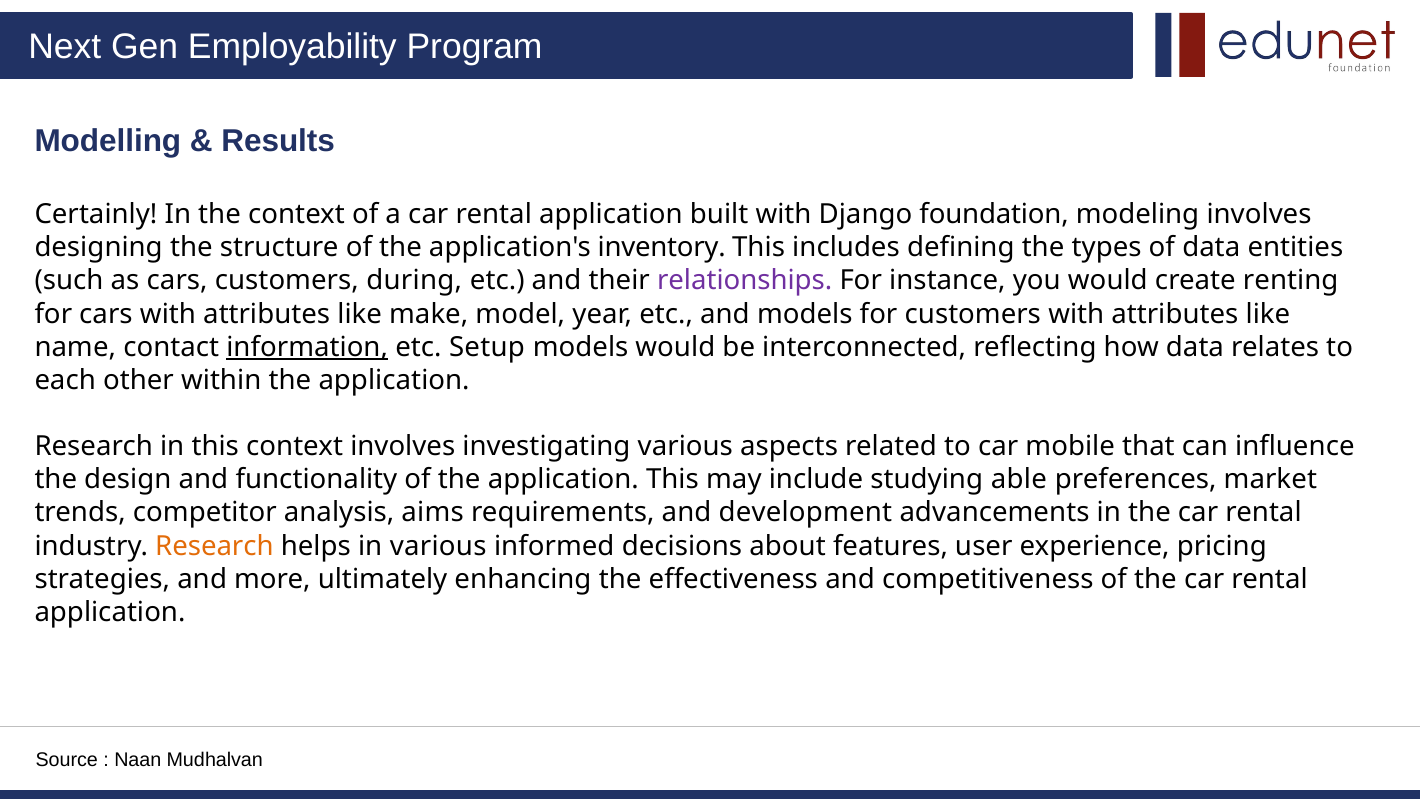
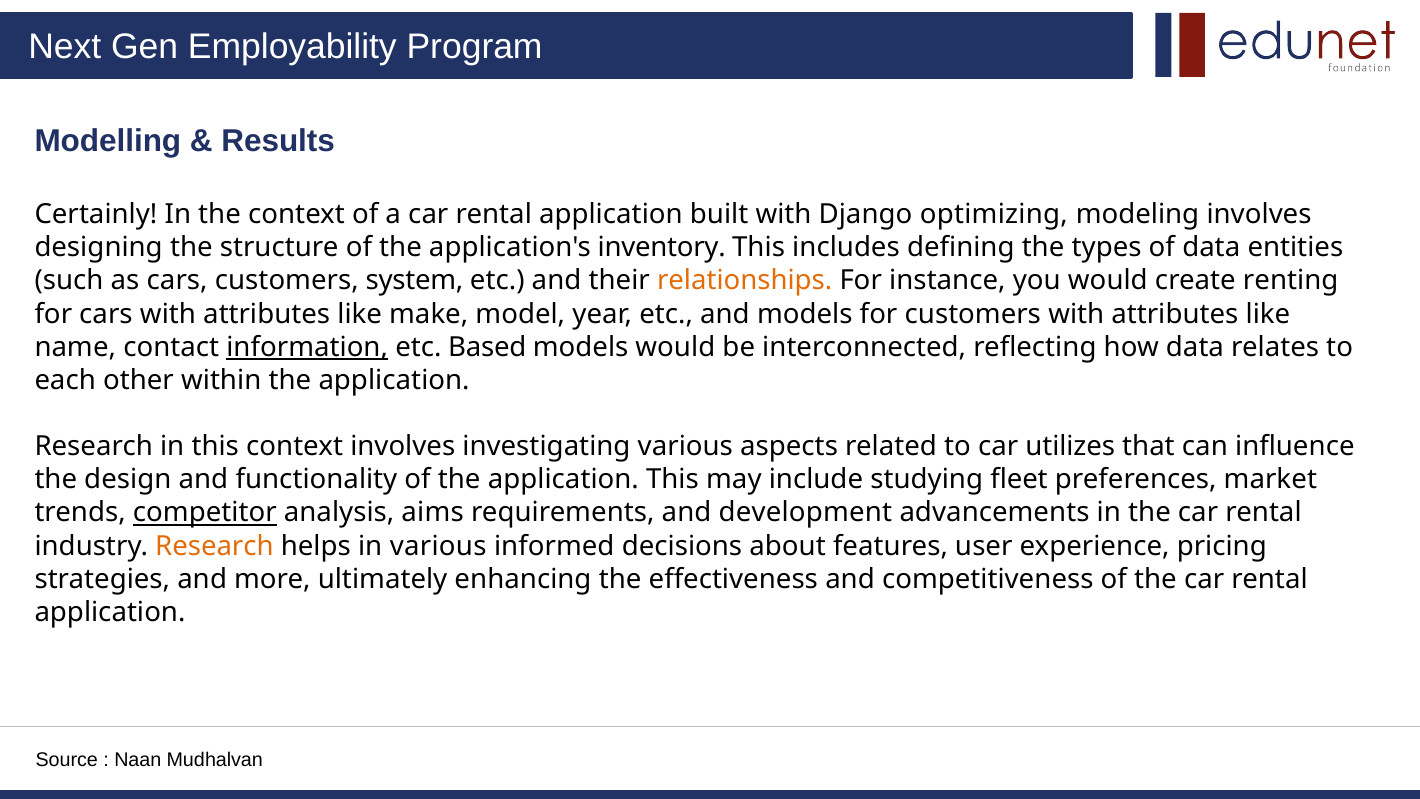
foundation: foundation -> optimizing
during: during -> system
relationships colour: purple -> orange
Setup: Setup -> Based
mobile: mobile -> utilizes
able: able -> fleet
competitor underline: none -> present
